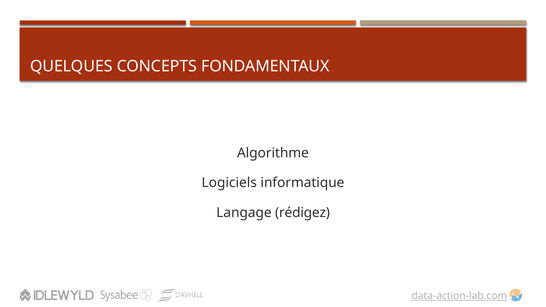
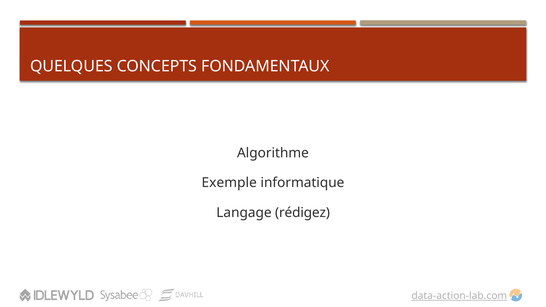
Logiciels: Logiciels -> Exemple
